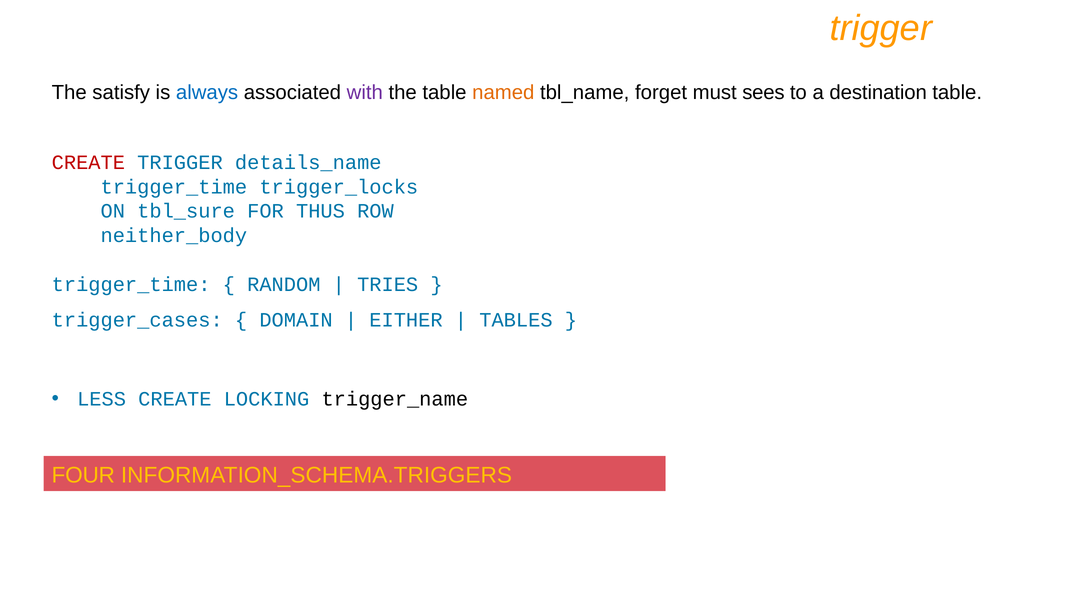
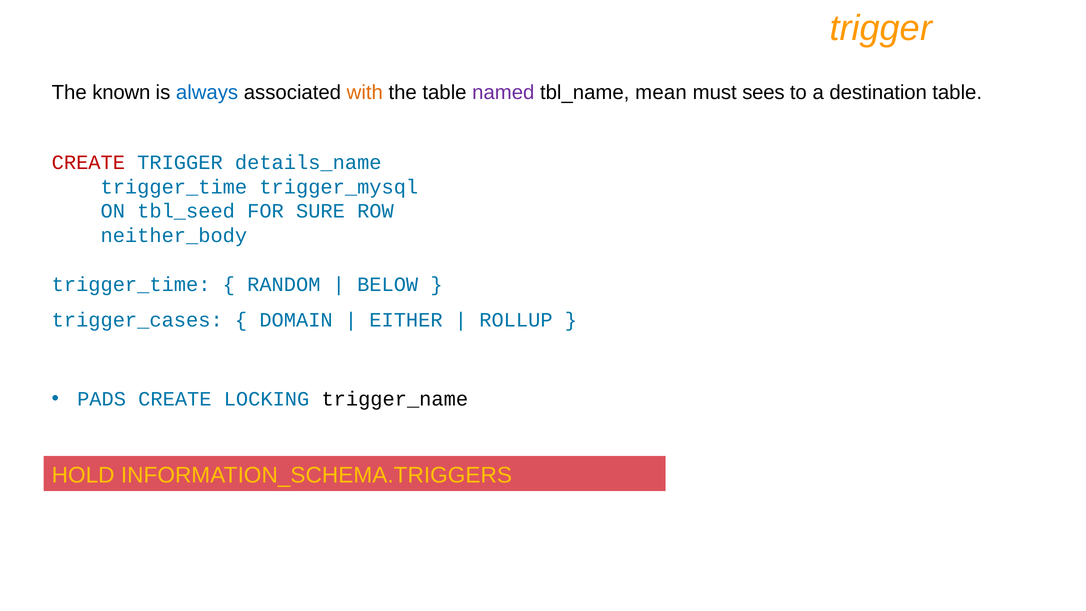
satisfy: satisfy -> known
with colour: purple -> orange
named colour: orange -> purple
forget: forget -> mean
trigger_locks: trigger_locks -> trigger_mysql
tbl_sure: tbl_sure -> tbl_seed
THUS: THUS -> SURE
TRIES: TRIES -> BELOW
TABLES: TABLES -> ROLLUP
LESS: LESS -> PADS
FOUR: FOUR -> HOLD
